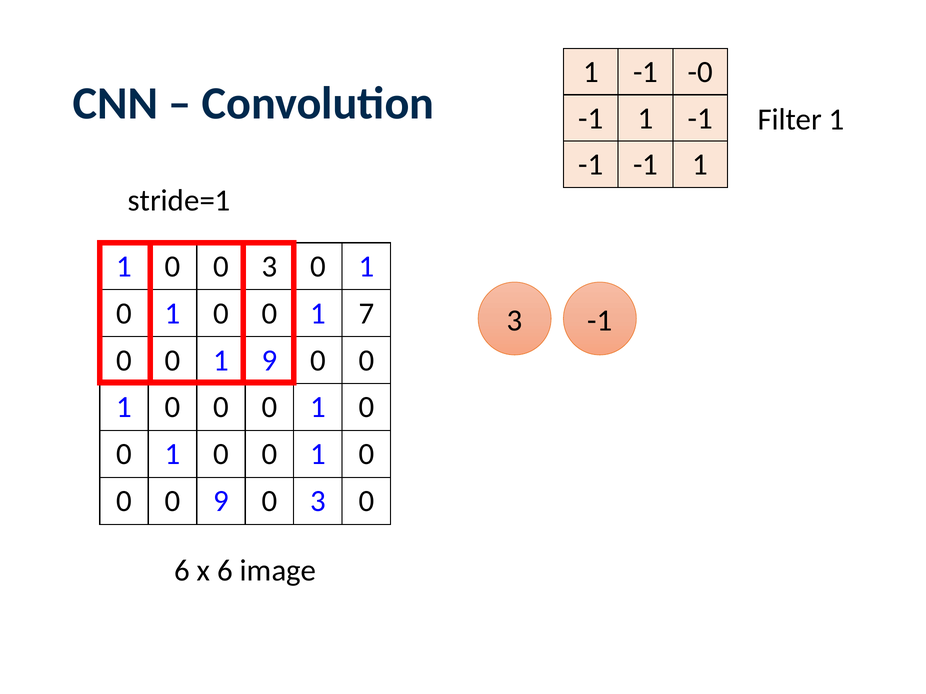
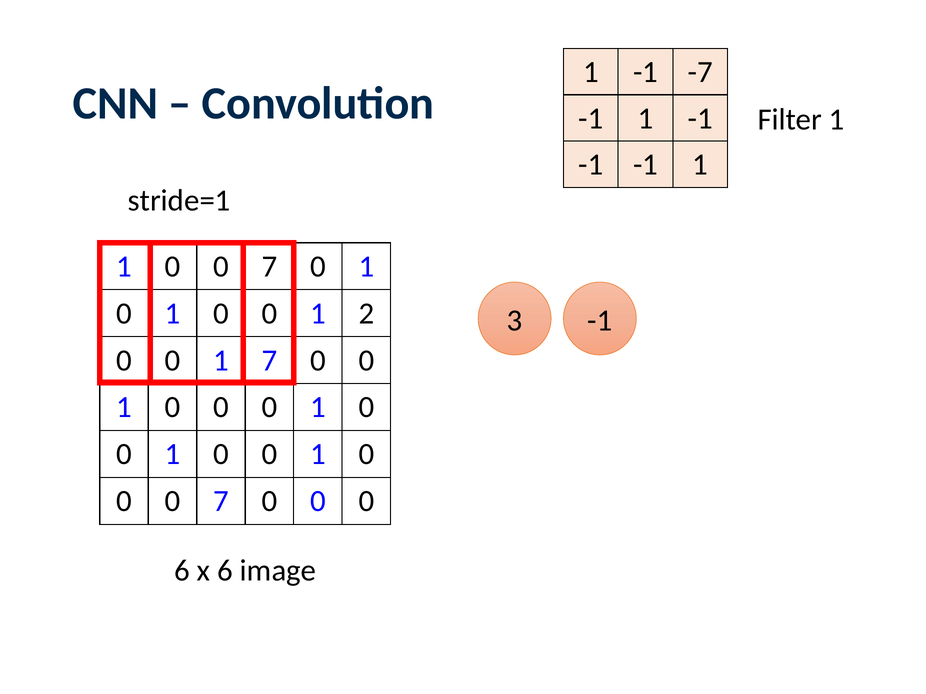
-0: -0 -> -7
1 0 0 3: 3 -> 7
7: 7 -> 2
1 9: 9 -> 7
9 at (221, 501): 9 -> 7
3 at (318, 501): 3 -> 0
